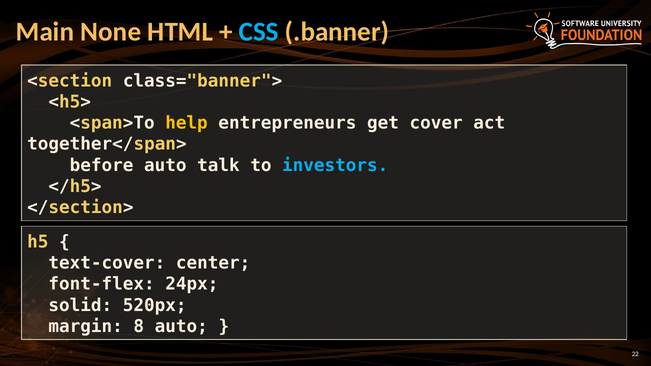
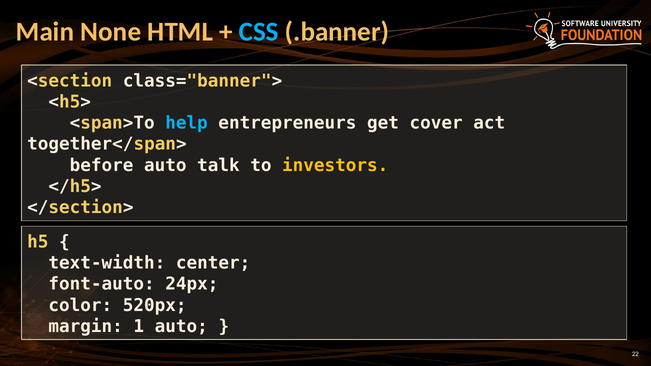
help colour: yellow -> light blue
investors colour: light blue -> yellow
text-cover: text-cover -> text-width
font-flex: font-flex -> font-auto
solid: solid -> color
8: 8 -> 1
